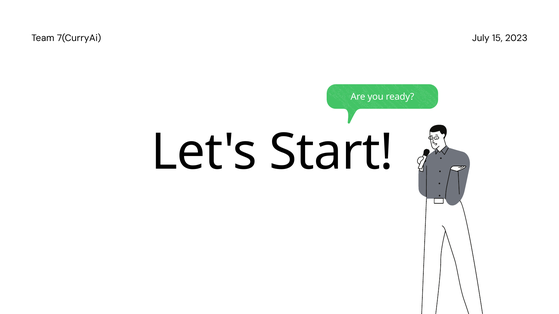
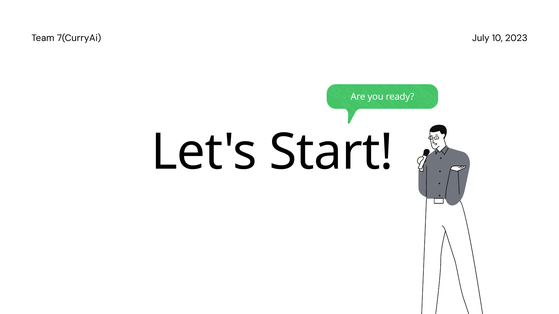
15: 15 -> 10
